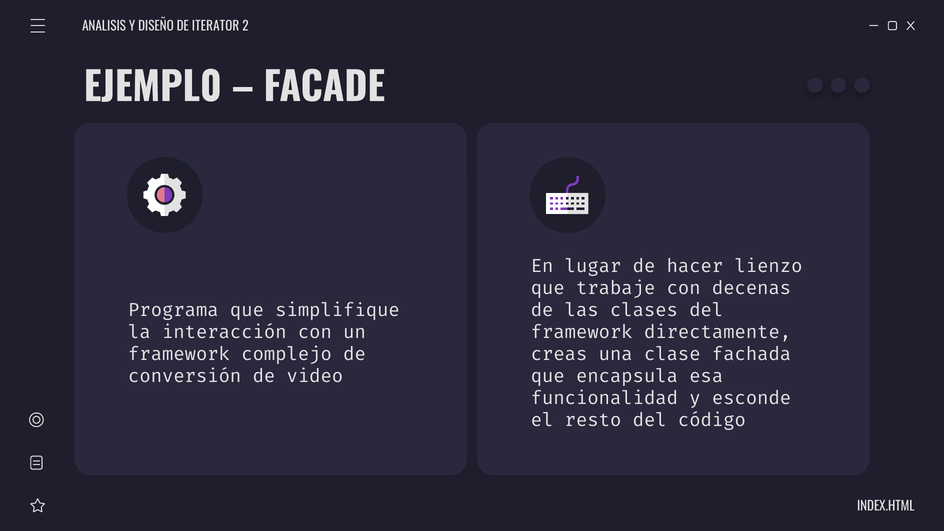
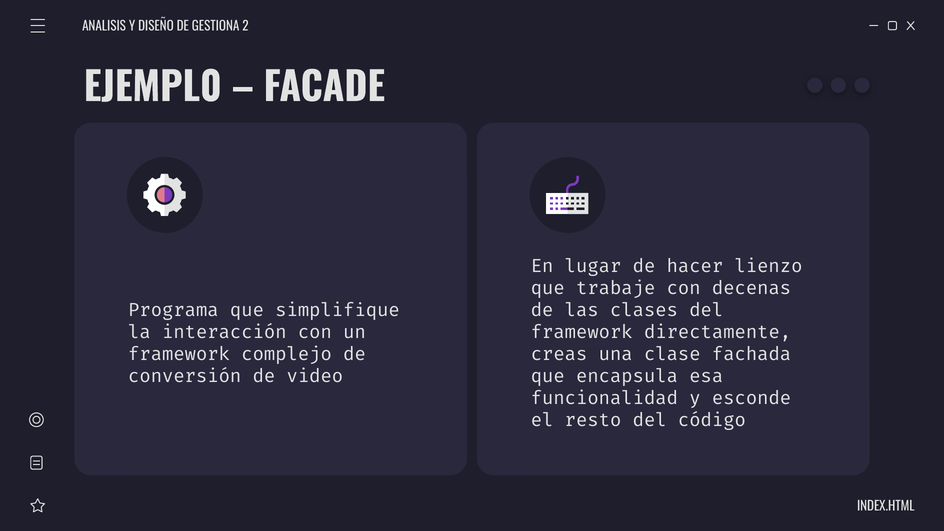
ITERATOR: ITERATOR -> GESTIONA
